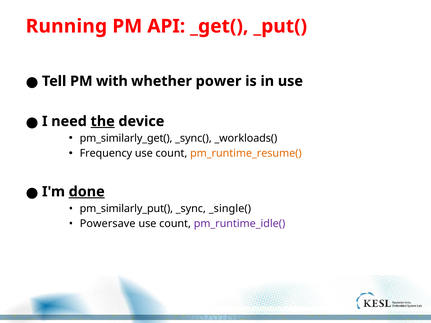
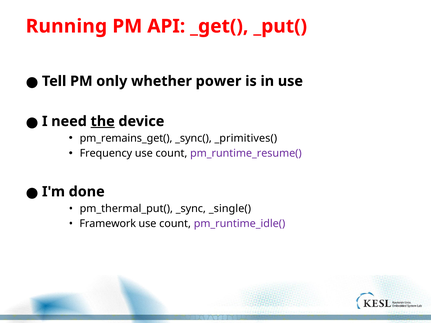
with: with -> only
pm_similarly_get(: pm_similarly_get( -> pm_remains_get(
_workloads(: _workloads( -> _primitives(
pm_runtime_resume( colour: orange -> purple
done underline: present -> none
pm_similarly_put(: pm_similarly_put( -> pm_thermal_put(
Powersave: Powersave -> Framework
